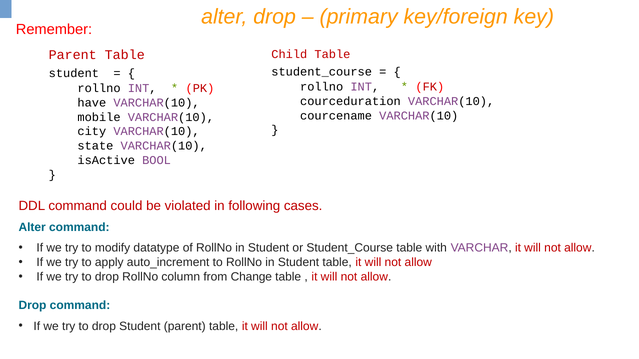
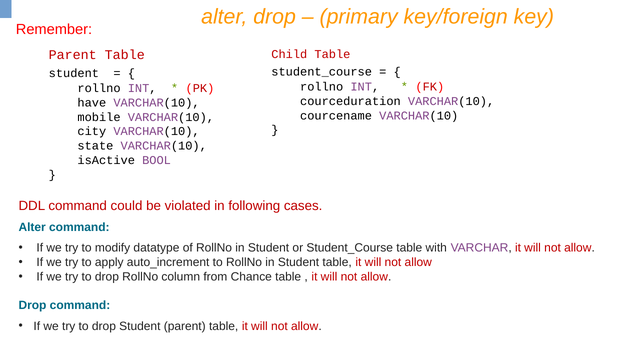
Change: Change -> Chance
